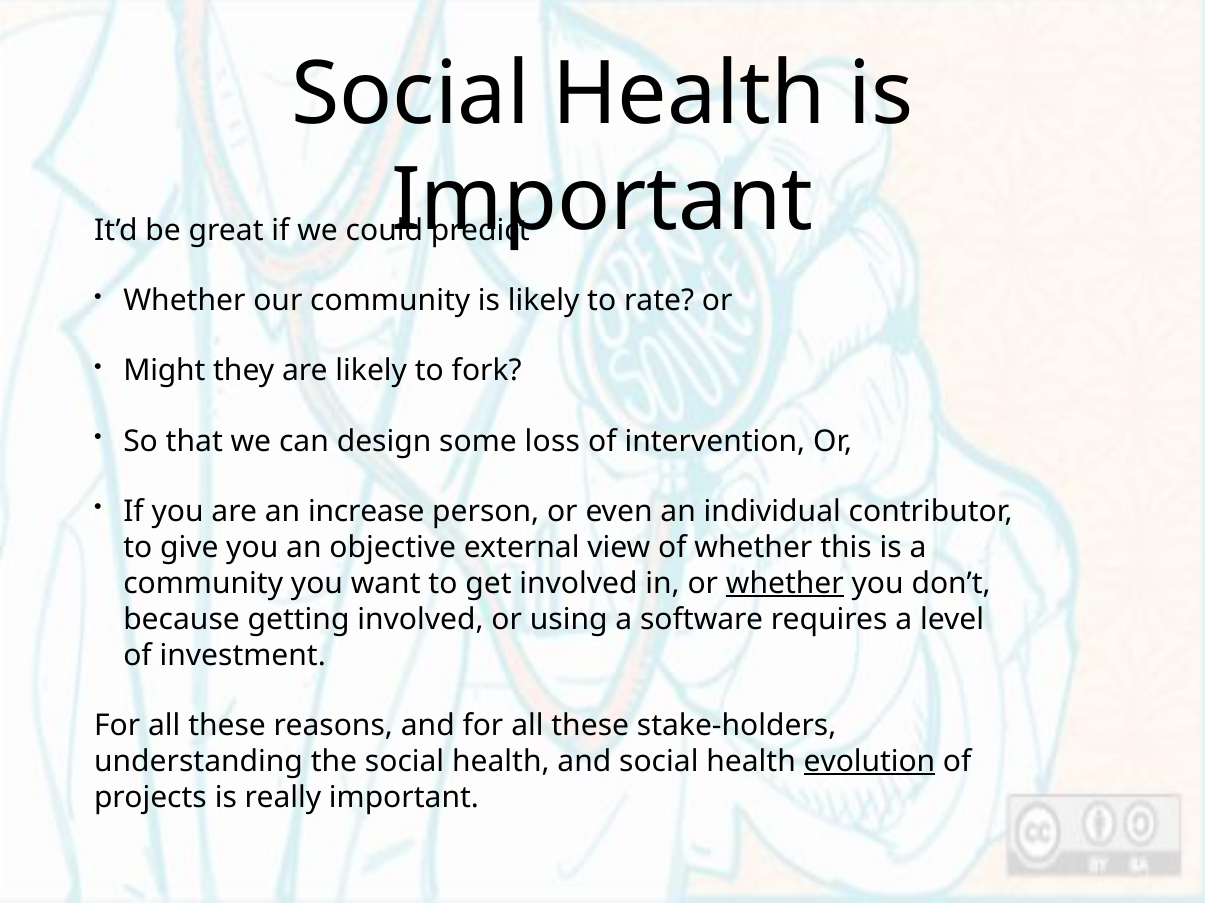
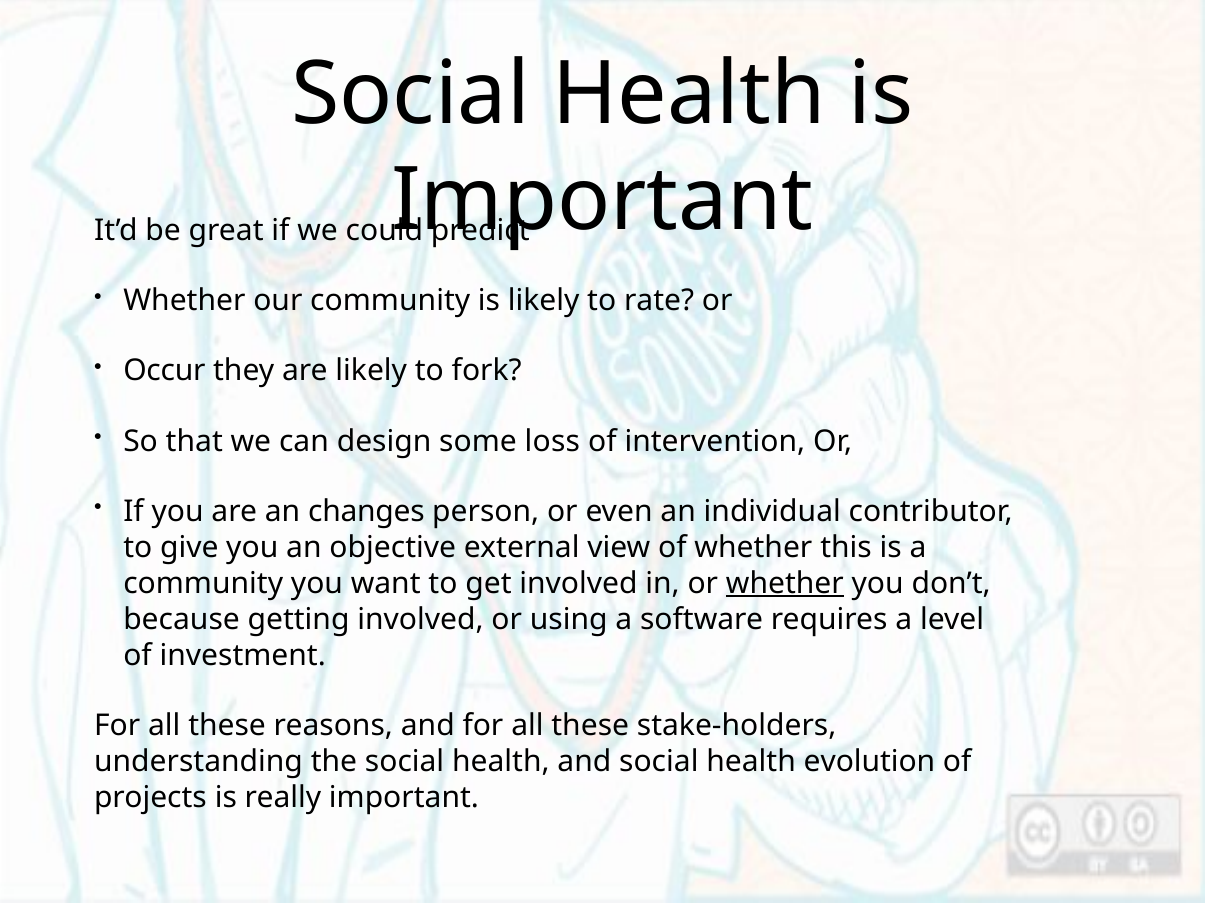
Might: Might -> Occur
increase: increase -> changes
evolution underline: present -> none
